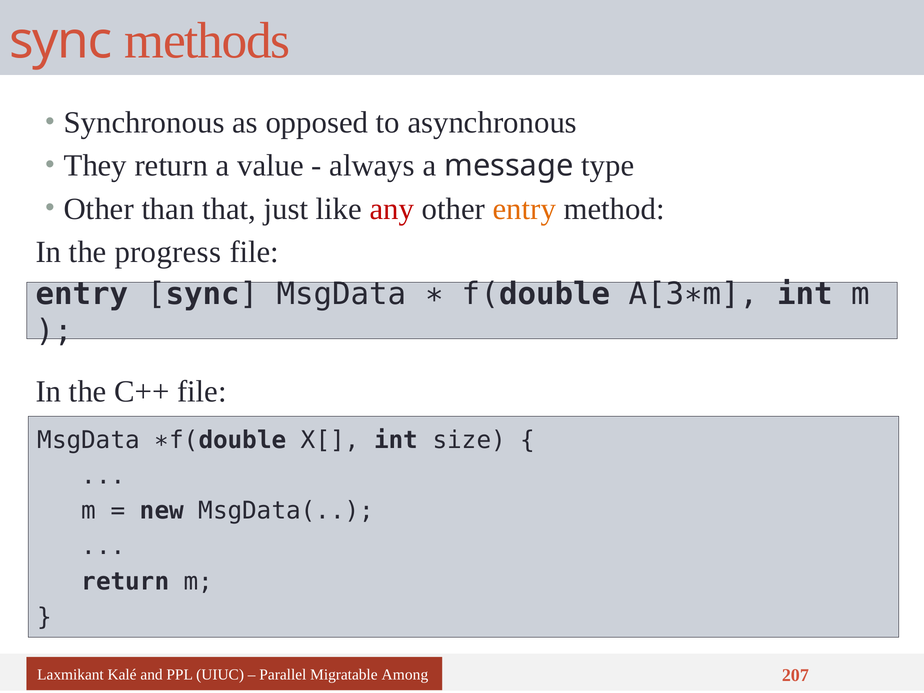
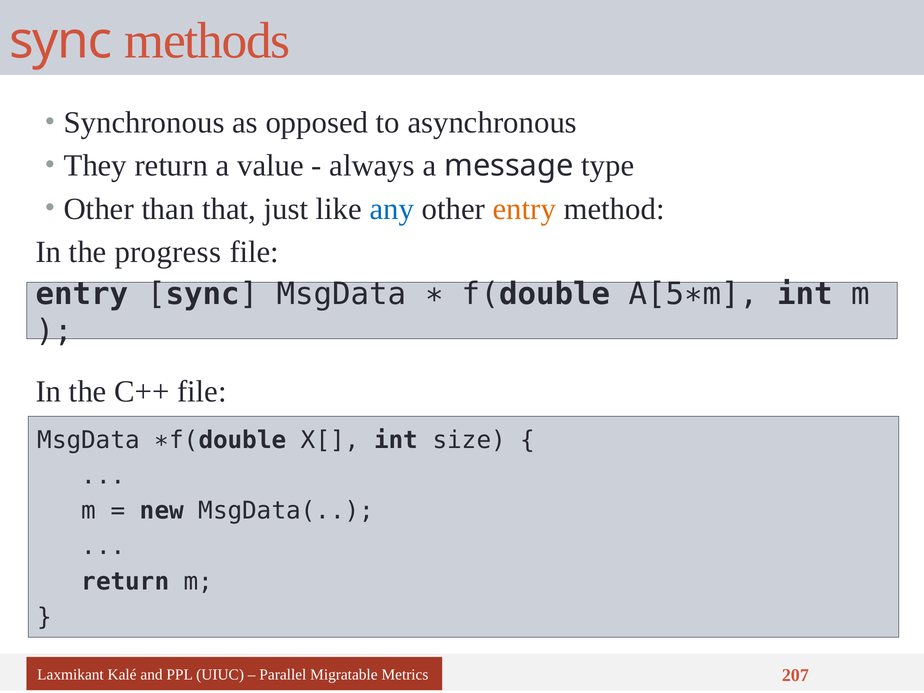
any colour: red -> blue
A[3∗m: A[3∗m -> A[5∗m
Among: Among -> Metrics
